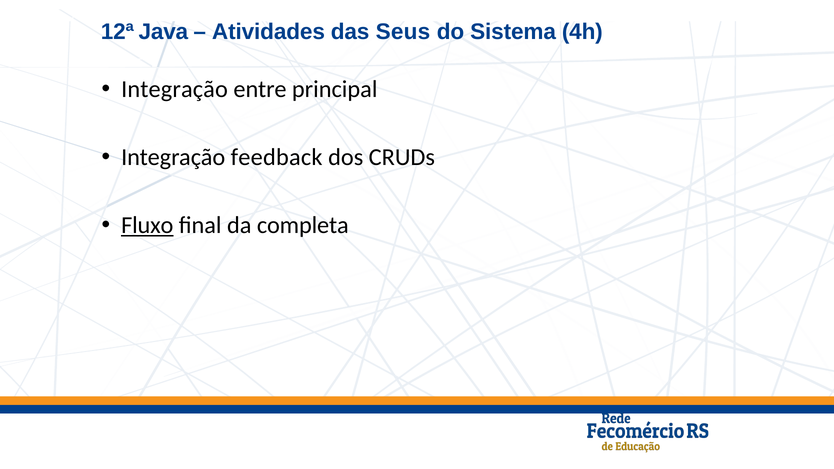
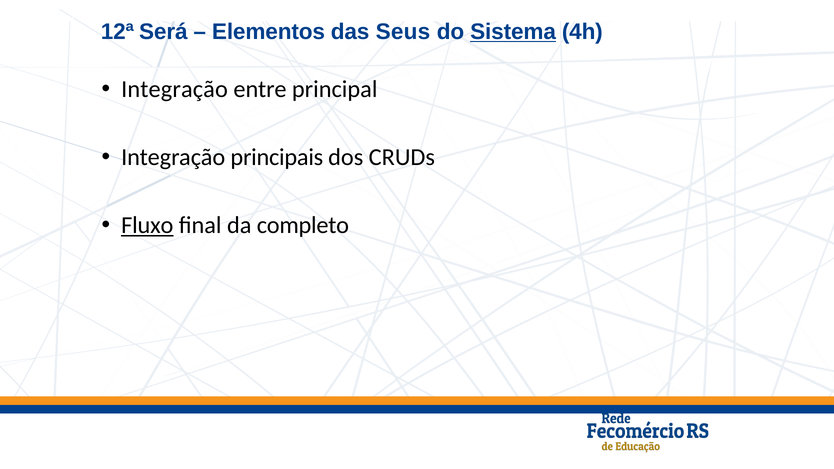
Java: Java -> Será
Atividades: Atividades -> Elementos
Sistema underline: none -> present
feedback: feedback -> principais
completa: completa -> completo
